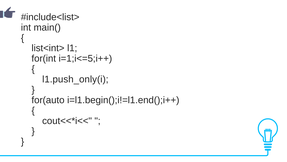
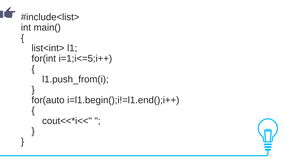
l1.push_only(i: l1.push_only(i -> l1.push_from(i
